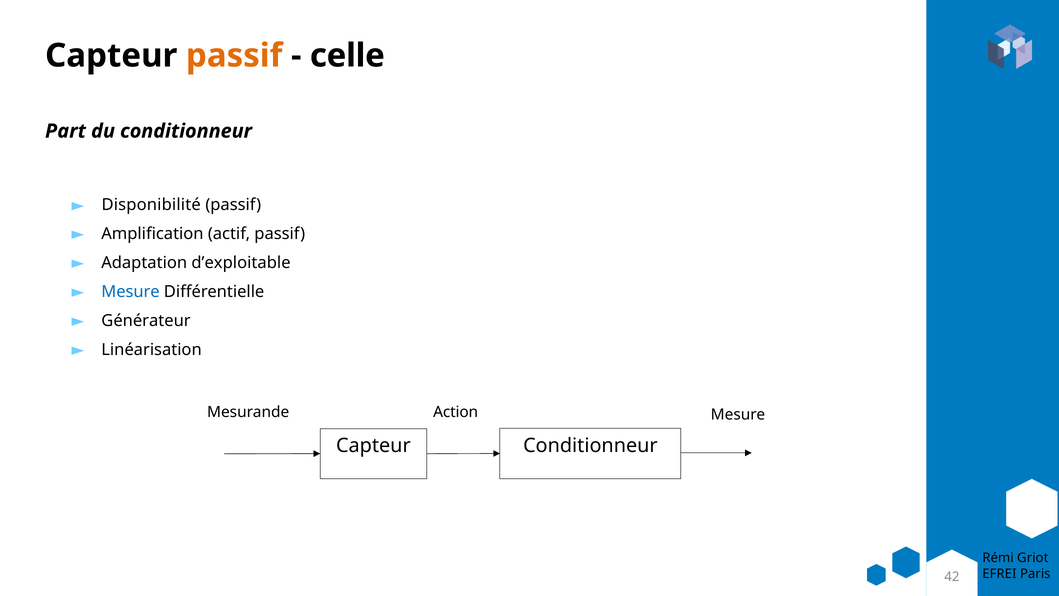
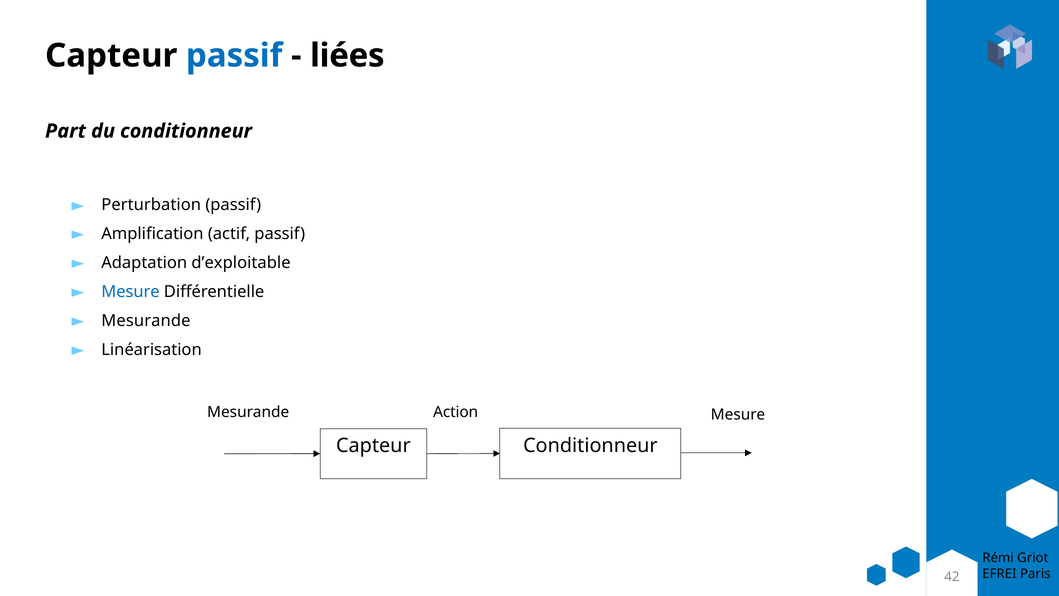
passif at (234, 56) colour: orange -> blue
celle: celle -> liées
Disponibilité: Disponibilité -> Perturbation
Générateur at (146, 321): Générateur -> Mesurande
